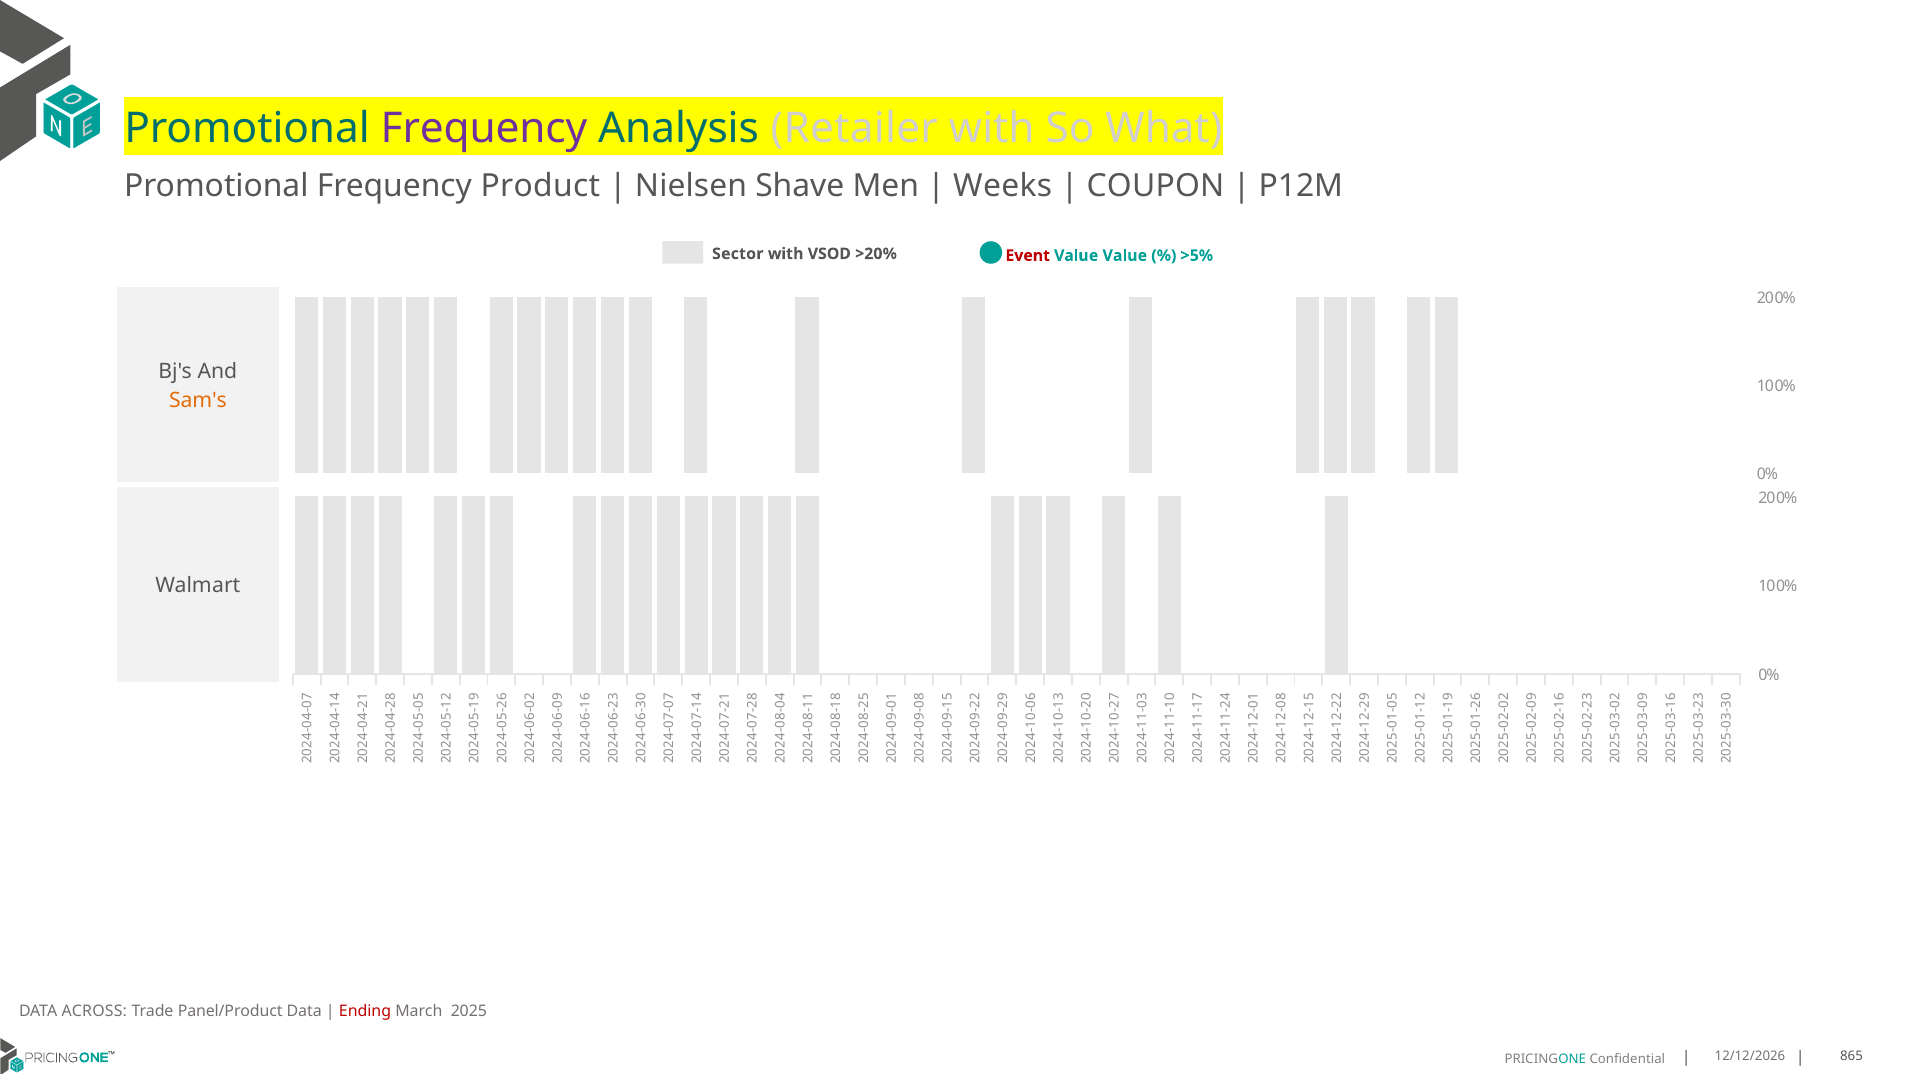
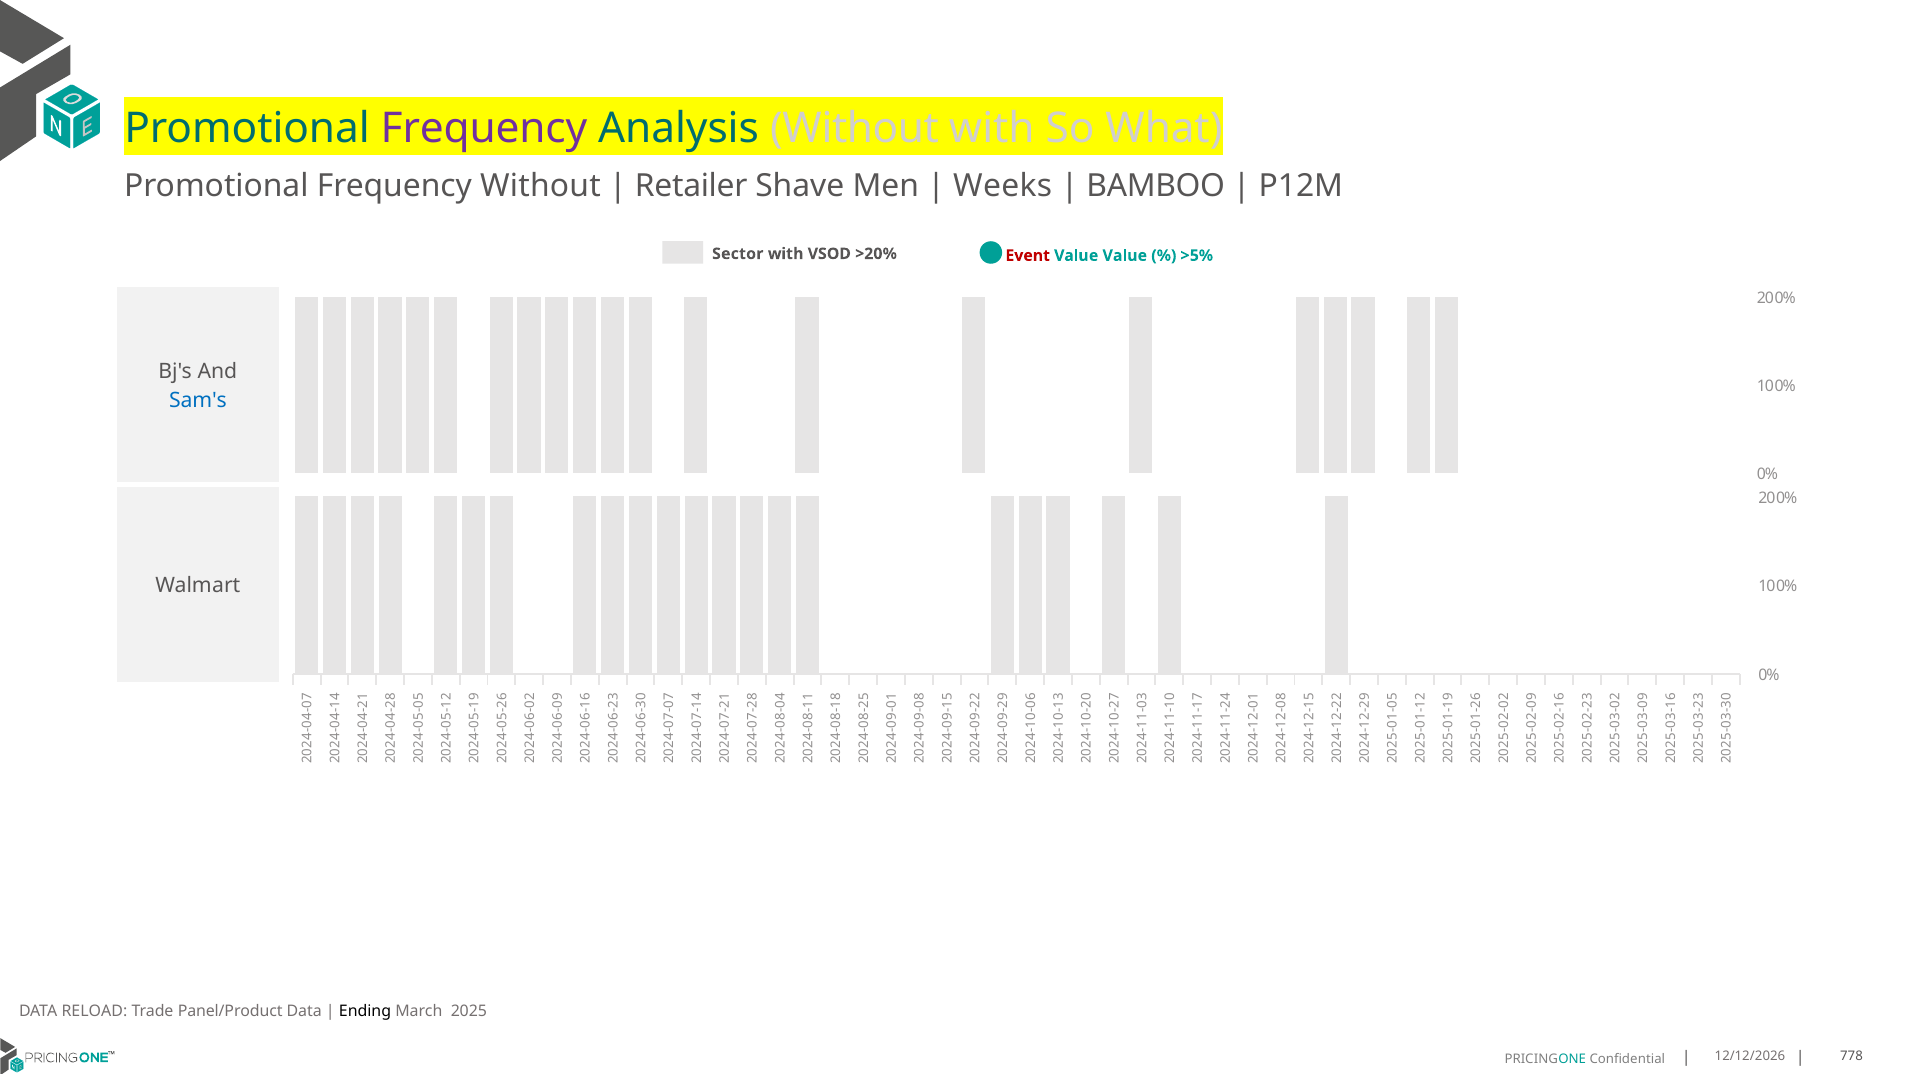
Analysis Retailer: Retailer -> Without
Frequency Product: Product -> Without
Nielsen: Nielsen -> Retailer
COUPON: COUPON -> BAMBOO
Sam's colour: orange -> blue
ACROSS: ACROSS -> RELOAD
Ending colour: red -> black
865: 865 -> 778
